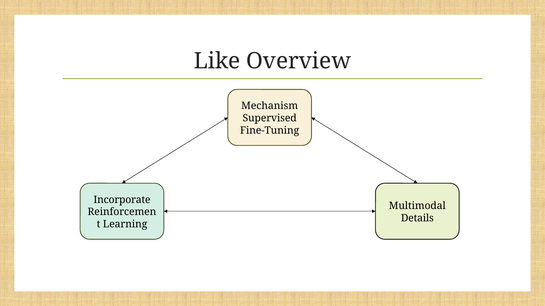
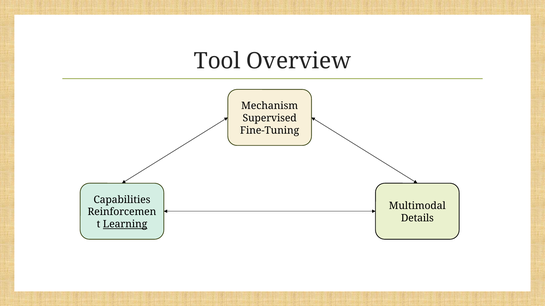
Like: Like -> Tool
Incorporate: Incorporate -> Capabilities
Learning underline: none -> present
